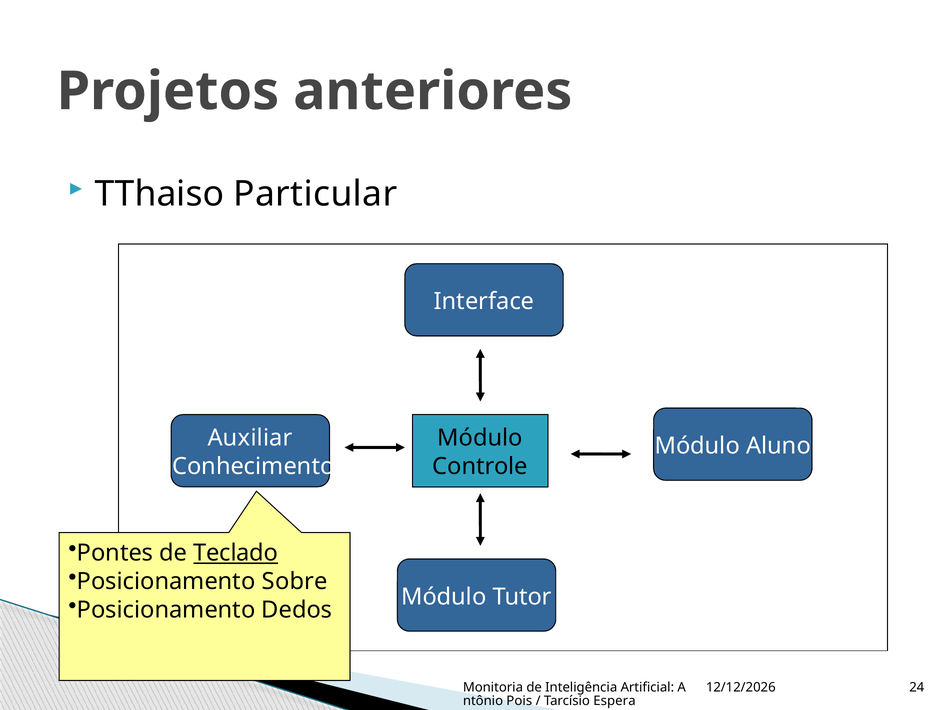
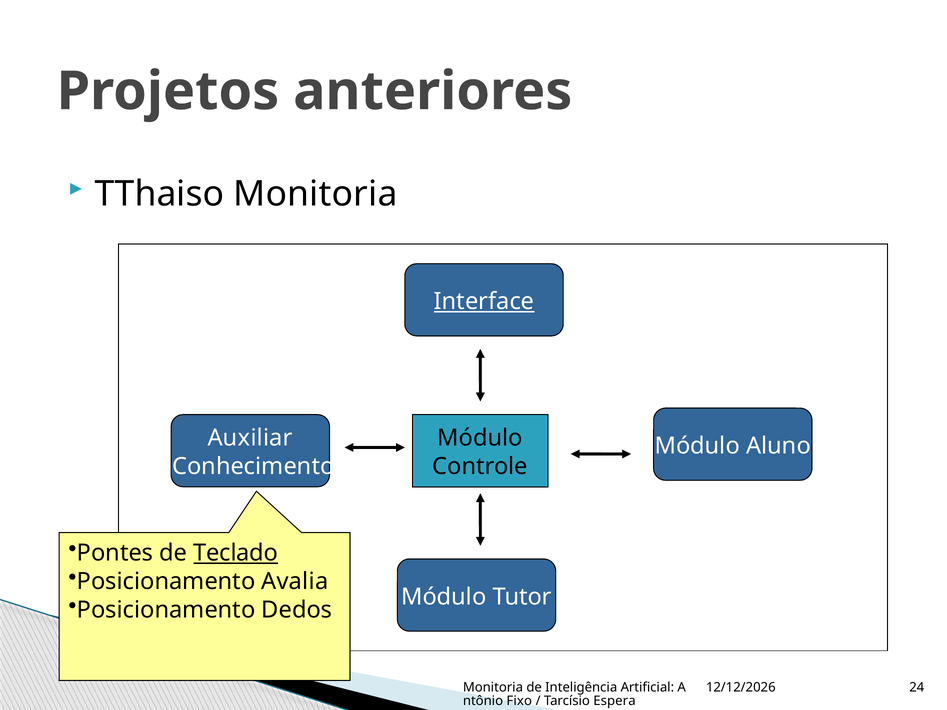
TThaiso Particular: Particular -> Monitoria
Interface underline: none -> present
Sobre: Sobre -> Avalia
Pois: Pois -> Fixo
